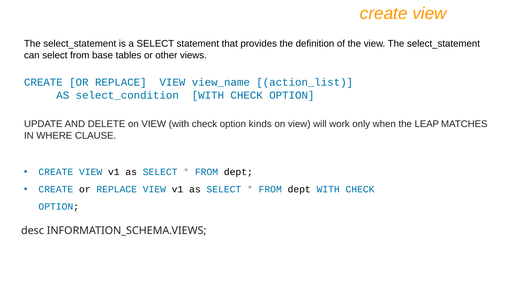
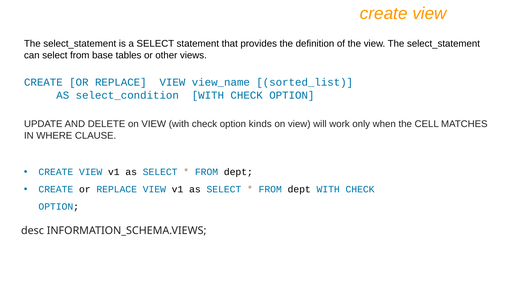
action_list: action_list -> sorted_list
LEAP: LEAP -> CELL
